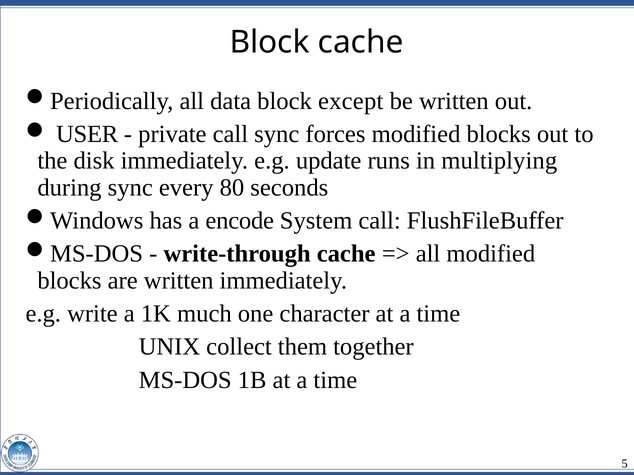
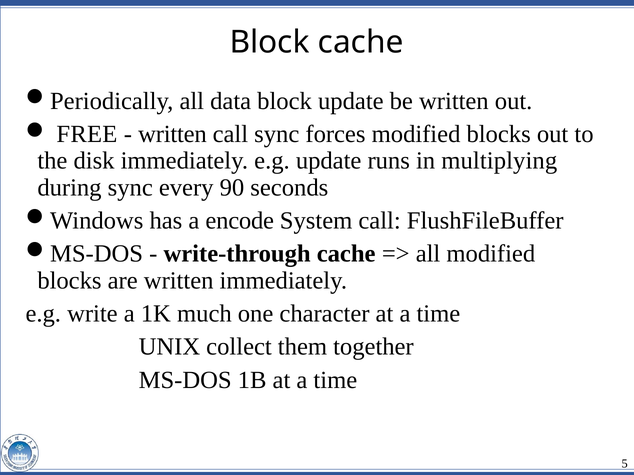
block except: except -> update
USER: USER -> FREE
private at (172, 134): private -> written
80: 80 -> 90
